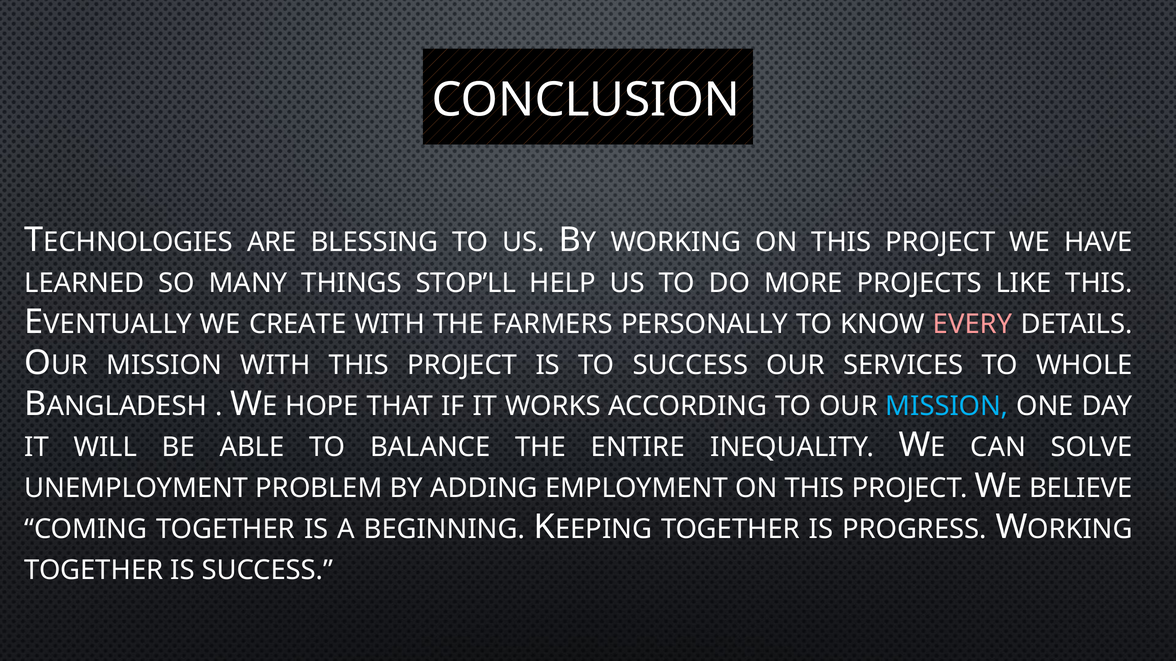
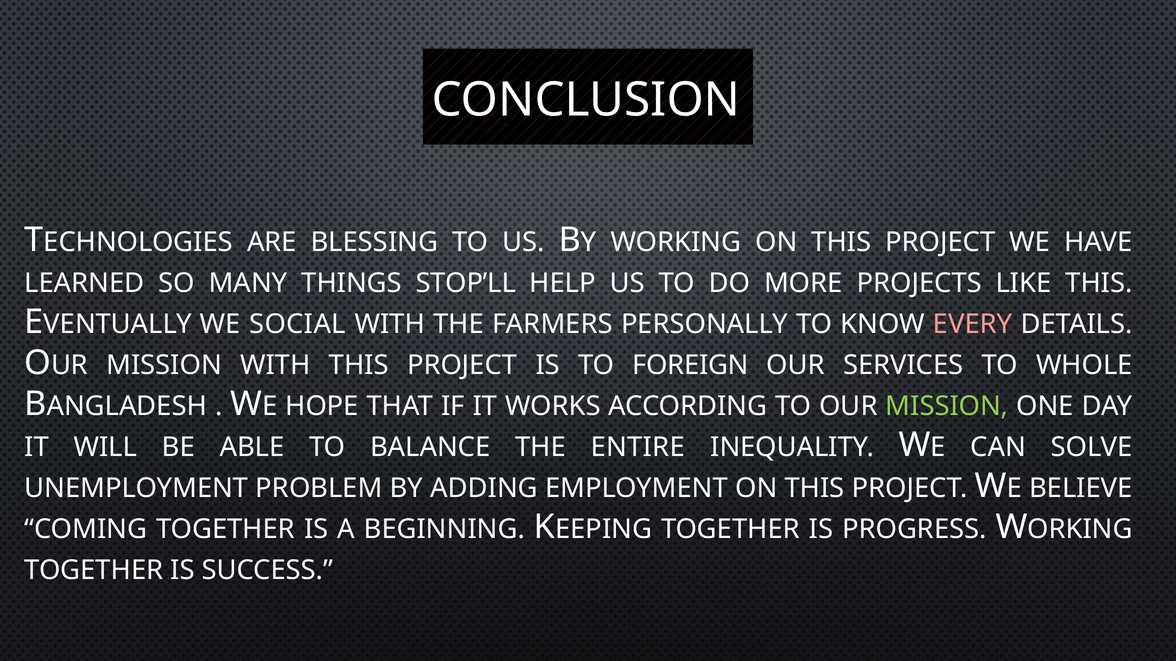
CREATE: CREATE -> SOCIAL
TO SUCCESS: SUCCESS -> FOREIGN
MISSION at (947, 406) colour: light blue -> light green
